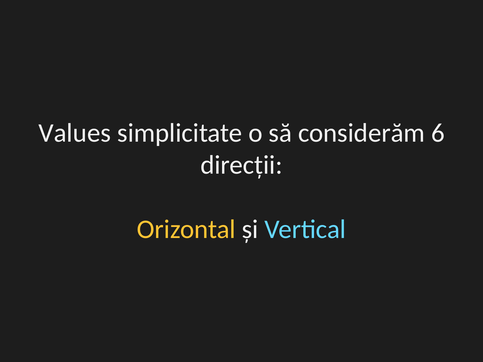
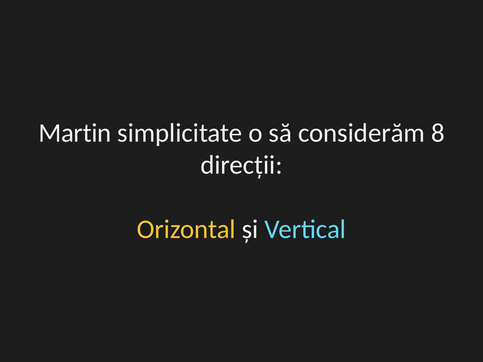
Values: Values -> Martin
6: 6 -> 8
